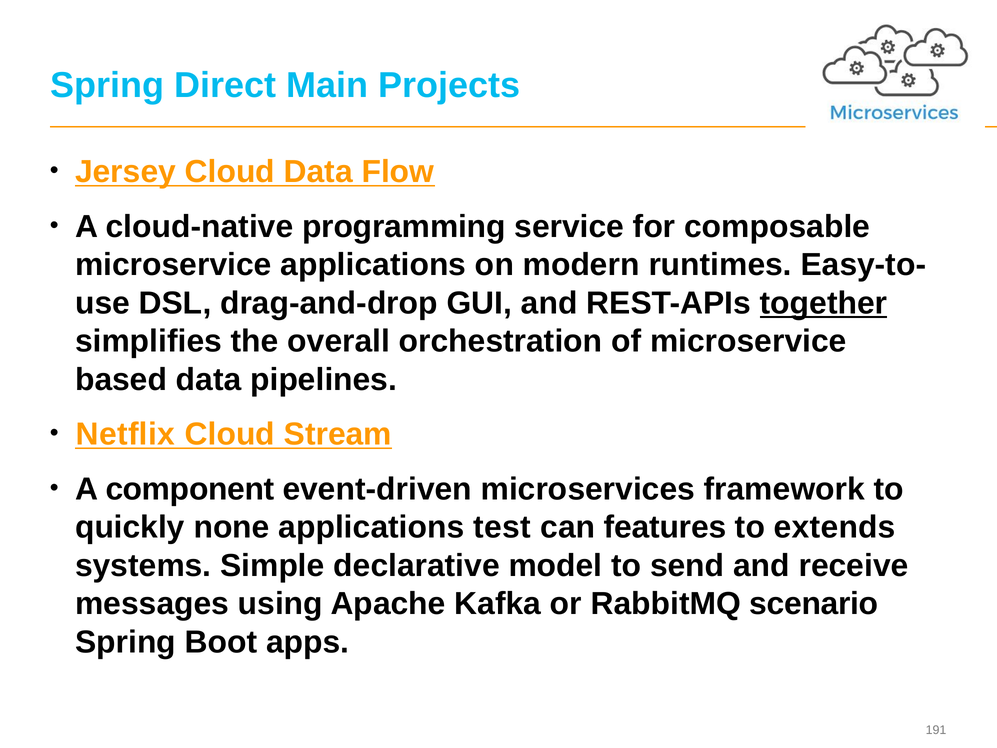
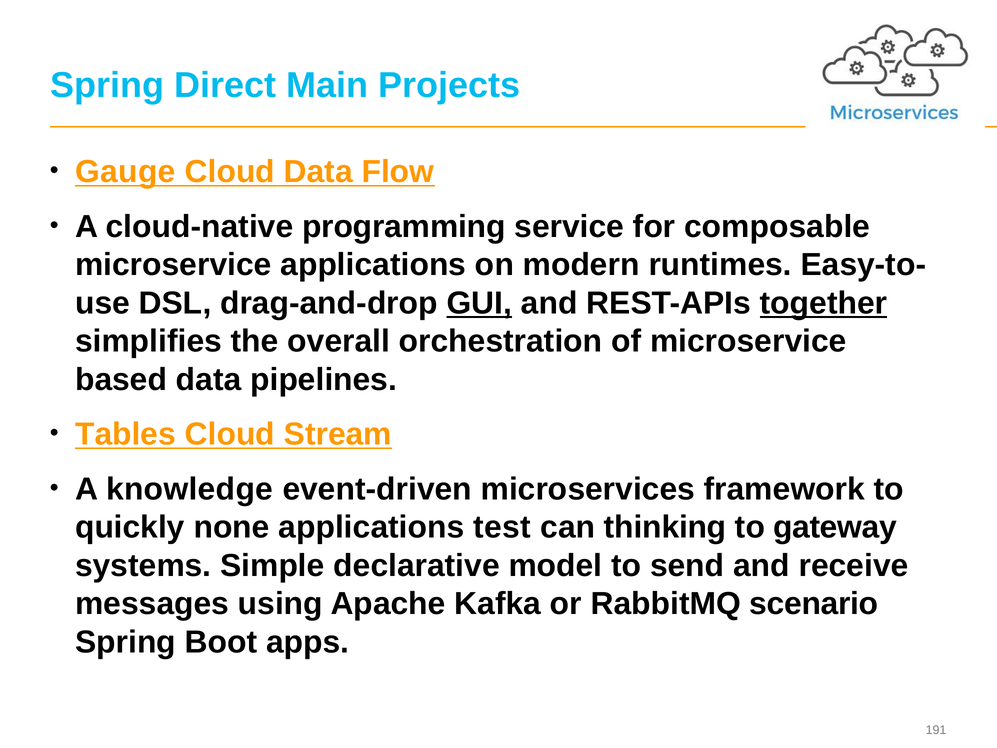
Jersey: Jersey -> Gauge
GUI underline: none -> present
Netflix: Netflix -> Tables
component: component -> knowledge
features: features -> thinking
extends: extends -> gateway
